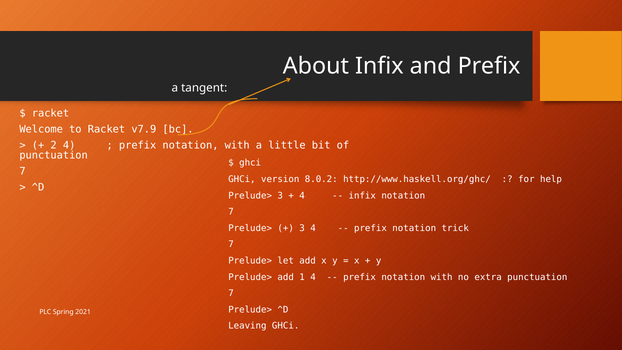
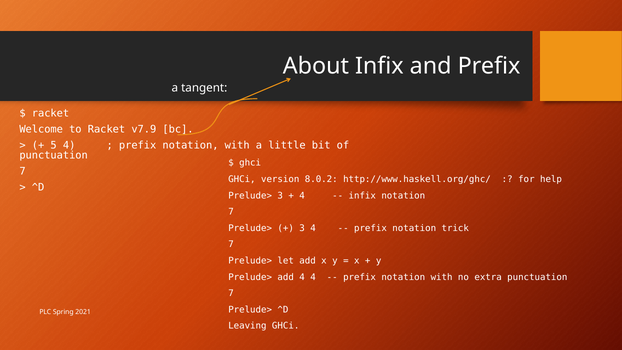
2: 2 -> 5
add 1: 1 -> 4
